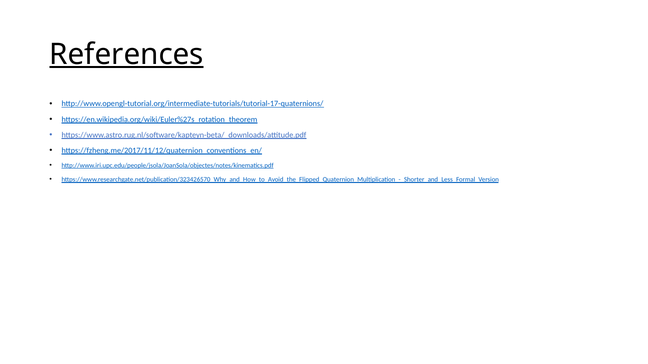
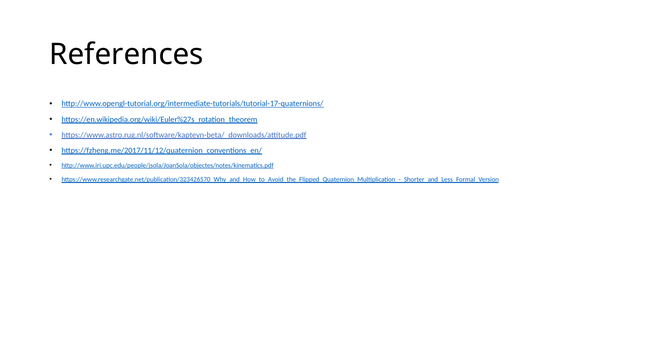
References underline: present -> none
